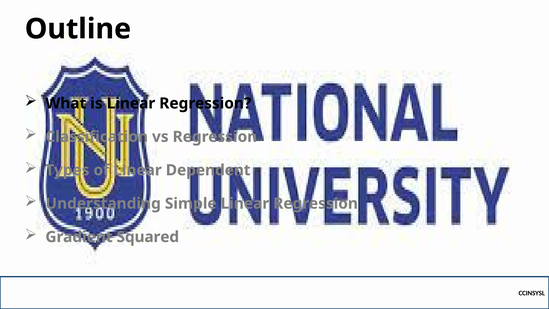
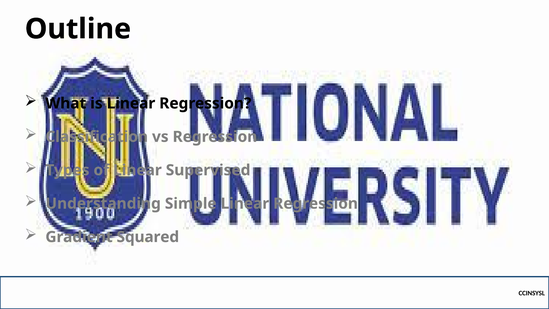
Dependent: Dependent -> Supervised
